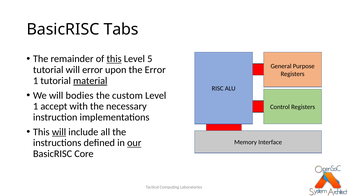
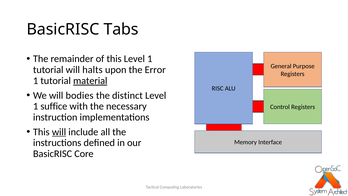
this at (114, 59) underline: present -> none
5 at (150, 59): 5 -> 1
will error: error -> halts
custom: custom -> distinct
accept: accept -> suffice
our underline: present -> none
